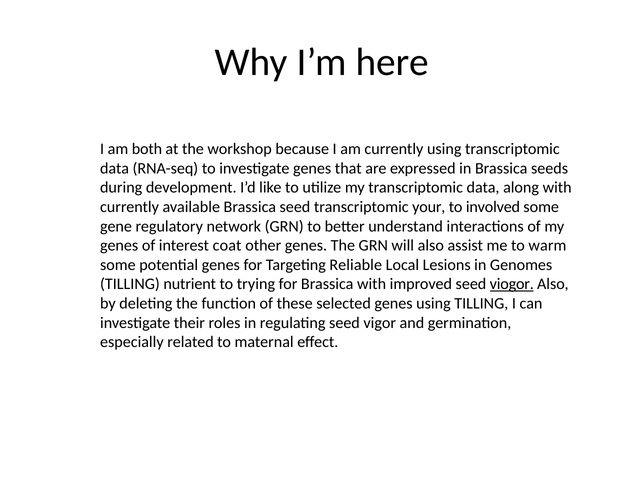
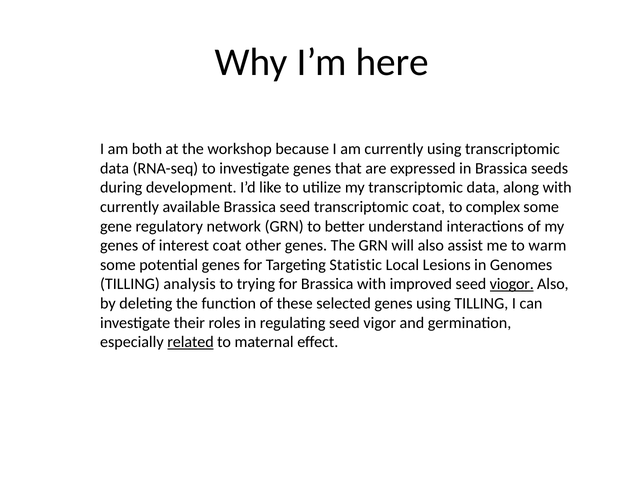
transcriptomic your: your -> coat
involved: involved -> complex
Reliable: Reliable -> Statistic
nutrient: nutrient -> analysis
related underline: none -> present
